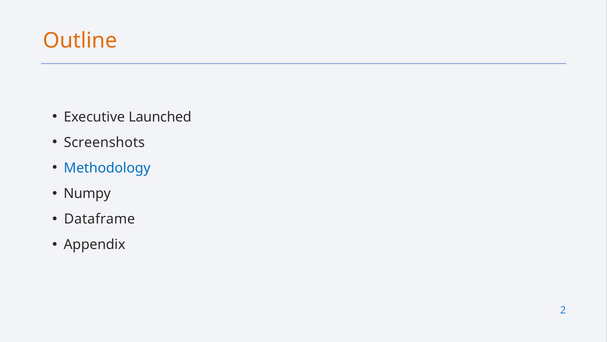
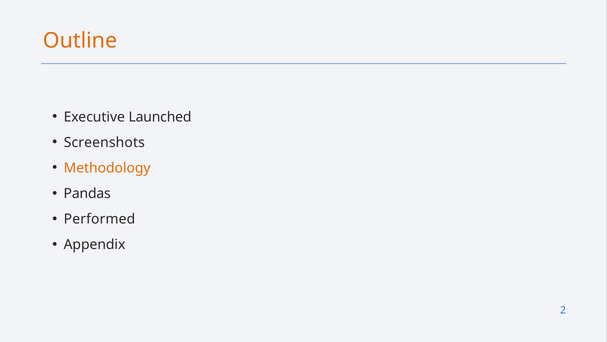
Methodology colour: blue -> orange
Numpy: Numpy -> Pandas
Dataframe: Dataframe -> Performed
